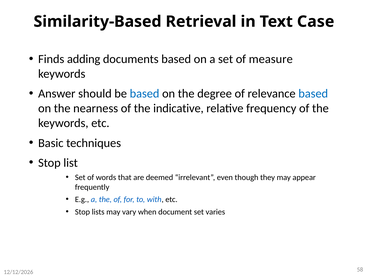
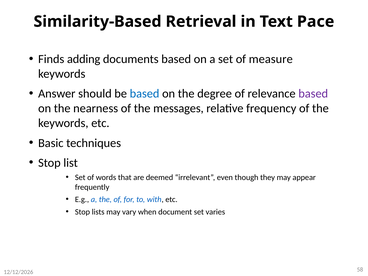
Case: Case -> Pace
based at (313, 94) colour: blue -> purple
indicative: indicative -> messages
